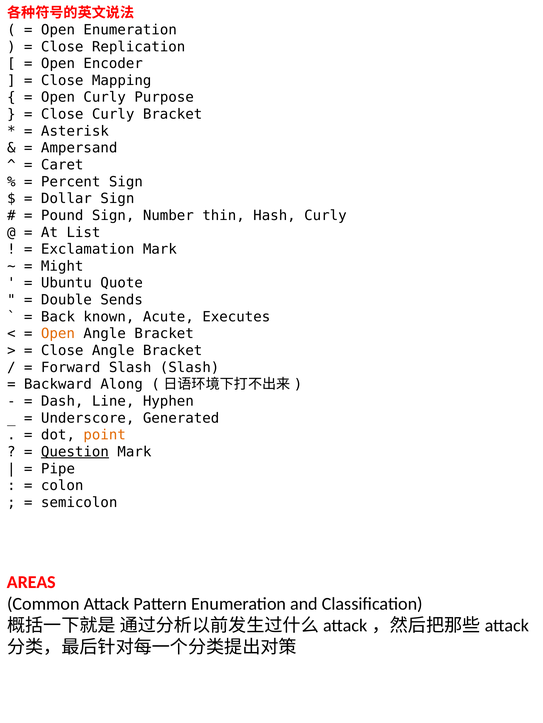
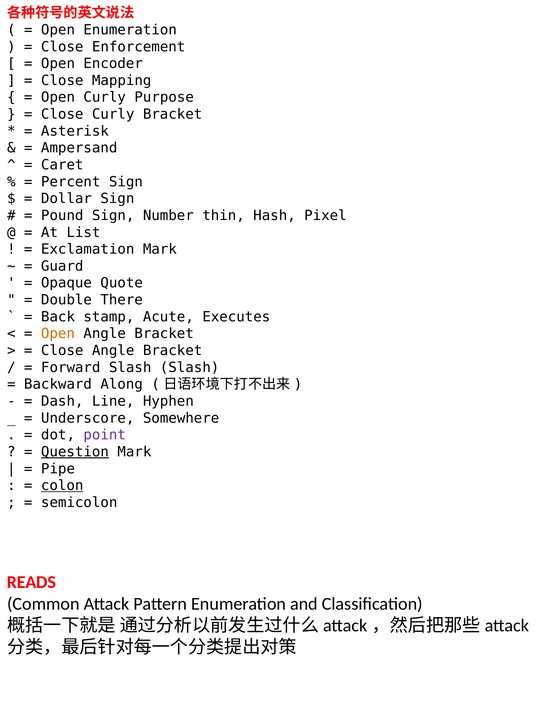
Replication: Replication -> Enforcement
Hash Curly: Curly -> Pixel
Might: Might -> Guard
Ubuntu: Ubuntu -> Opaque
Sends: Sends -> There
known: known -> stamp
Generated: Generated -> Somewhere
point colour: orange -> purple
colon underline: none -> present
AREAS: AREAS -> READS
